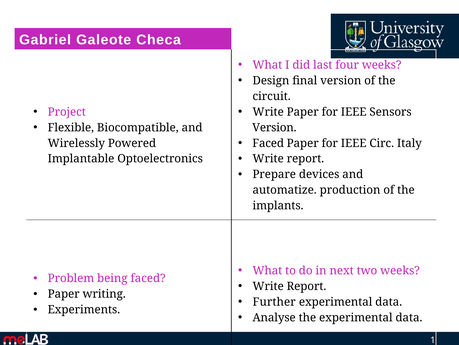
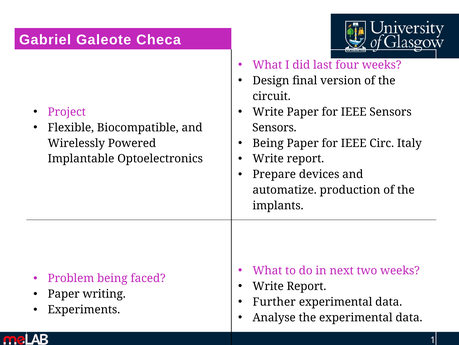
Version at (274, 127): Version -> Sensors
Faced at (268, 143): Faced -> Being
